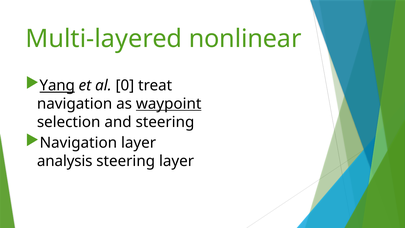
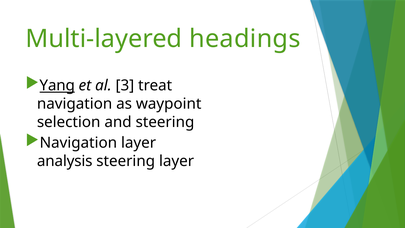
nonlinear: nonlinear -> headings
0: 0 -> 3
waypoint underline: present -> none
